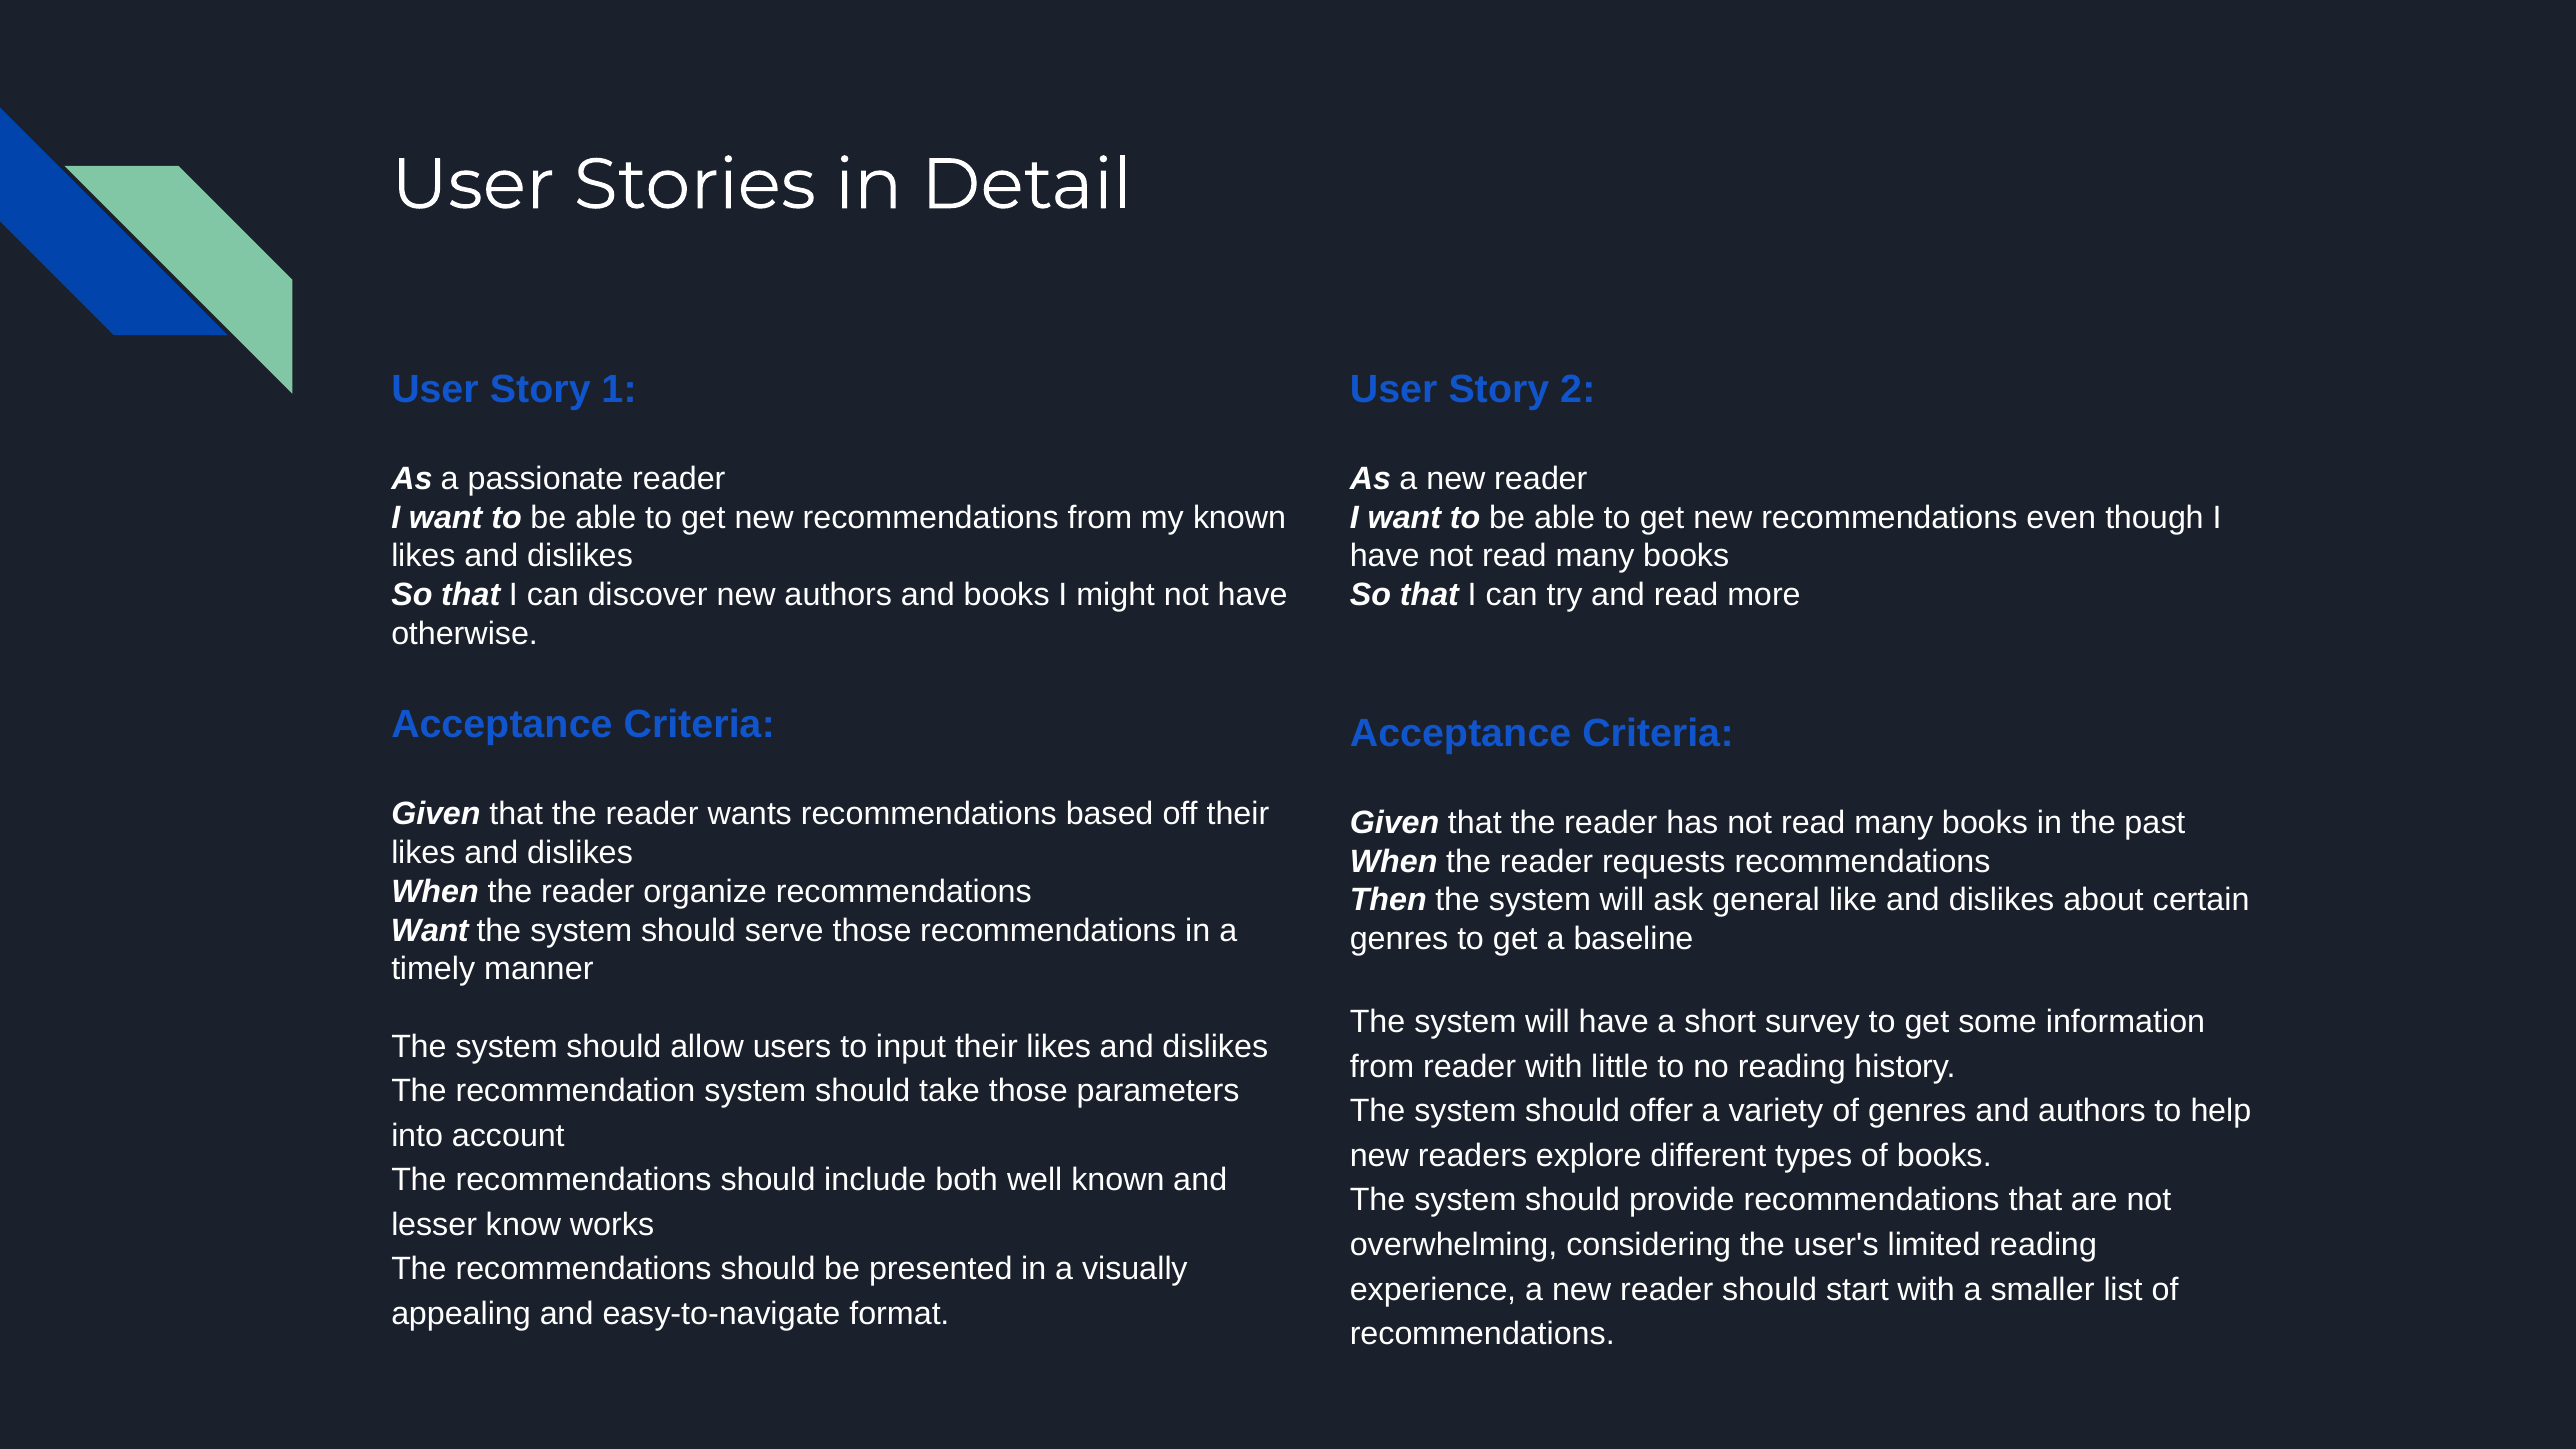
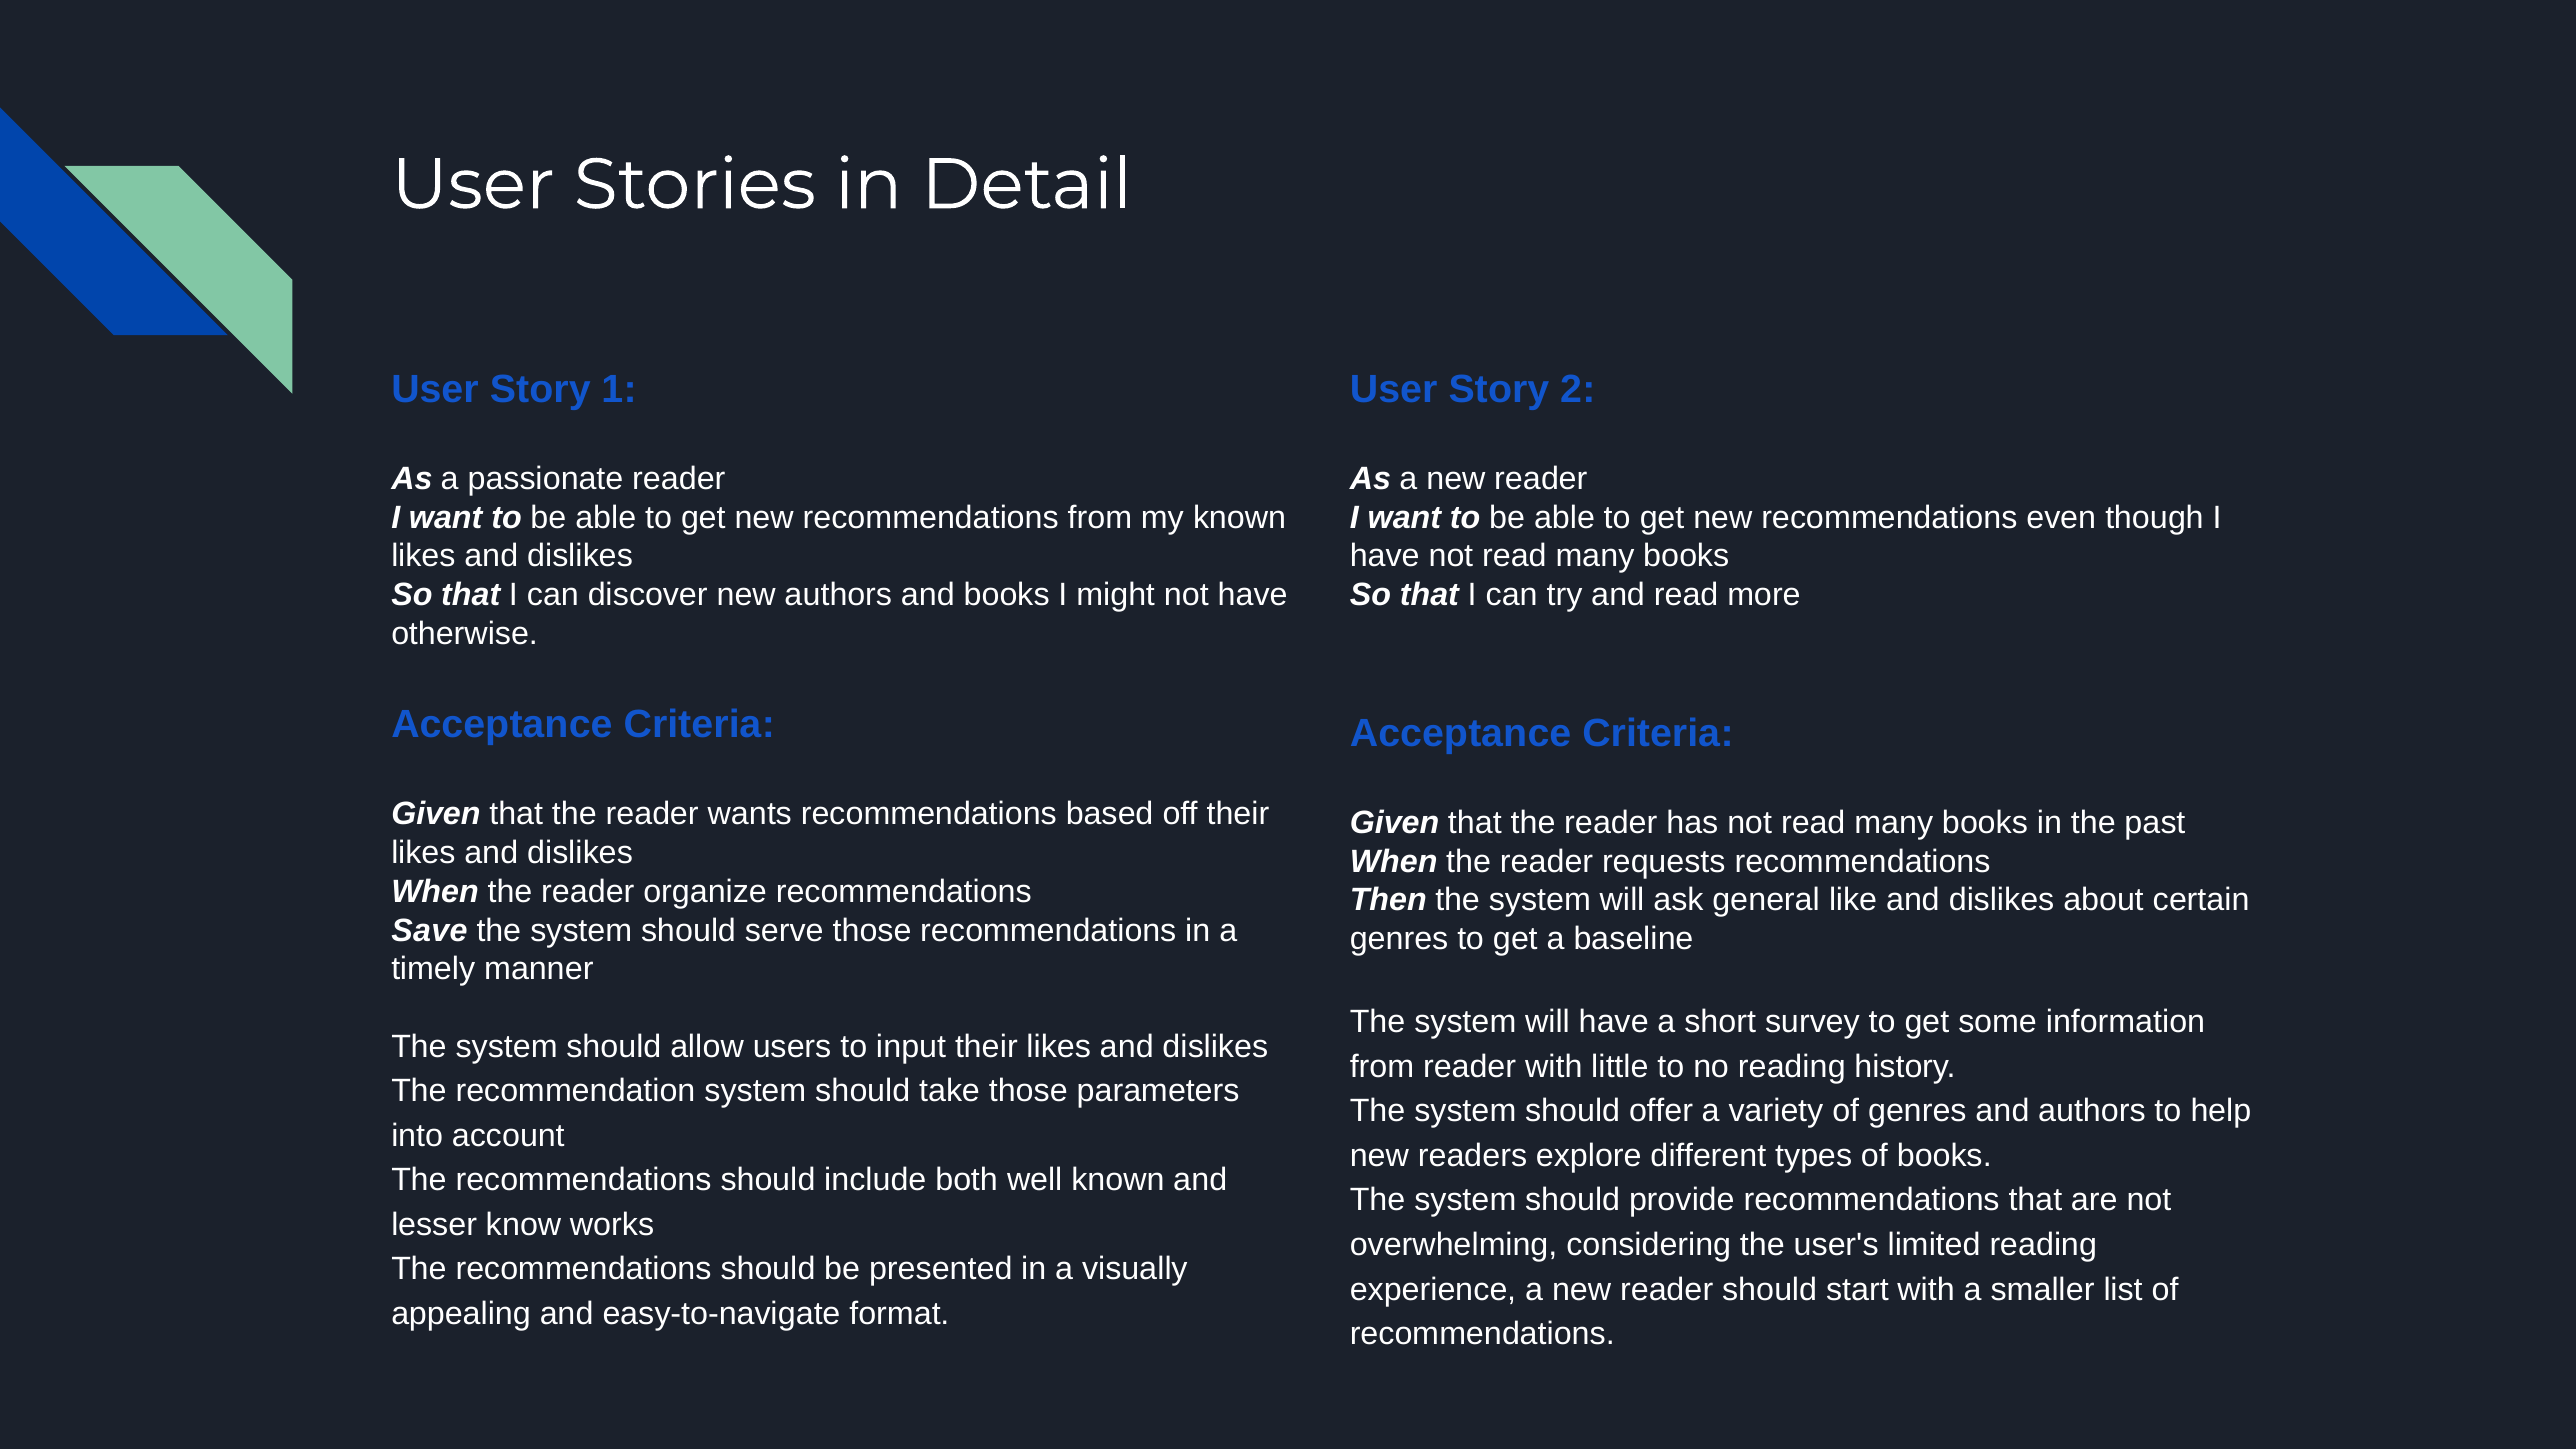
Want at (430, 931): Want -> Save
